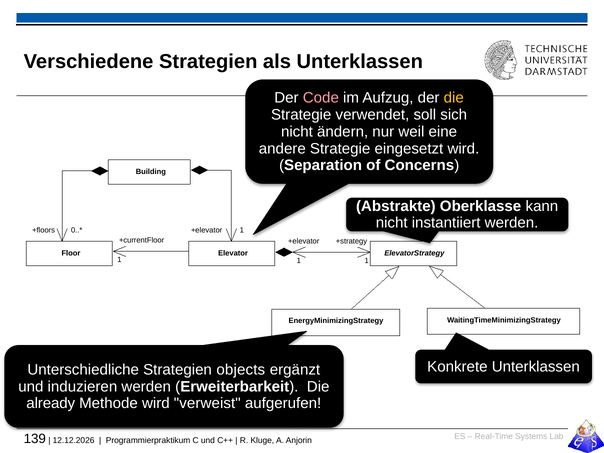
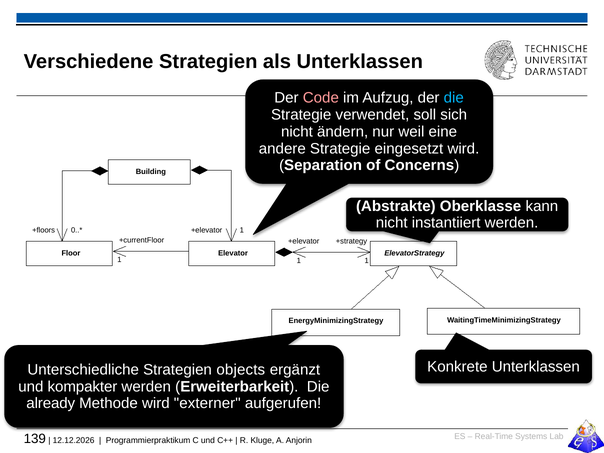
die at (454, 98) colour: yellow -> light blue
induzieren: induzieren -> kompakter
verweist: verweist -> externer
